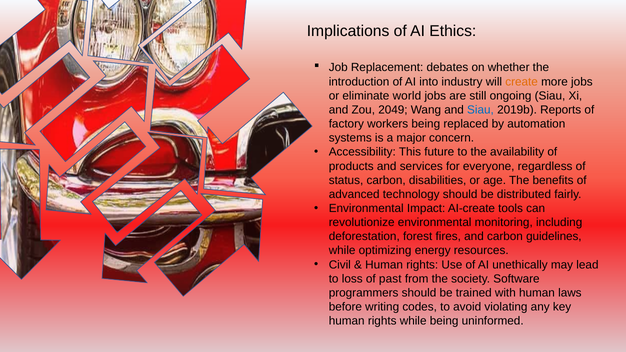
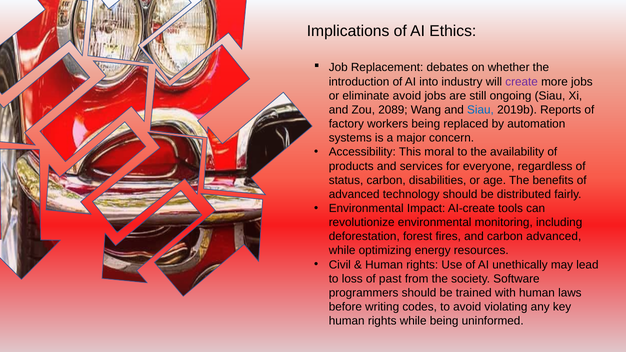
create colour: orange -> purple
eliminate world: world -> avoid
2049: 2049 -> 2089
future: future -> moral
carbon guidelines: guidelines -> advanced
